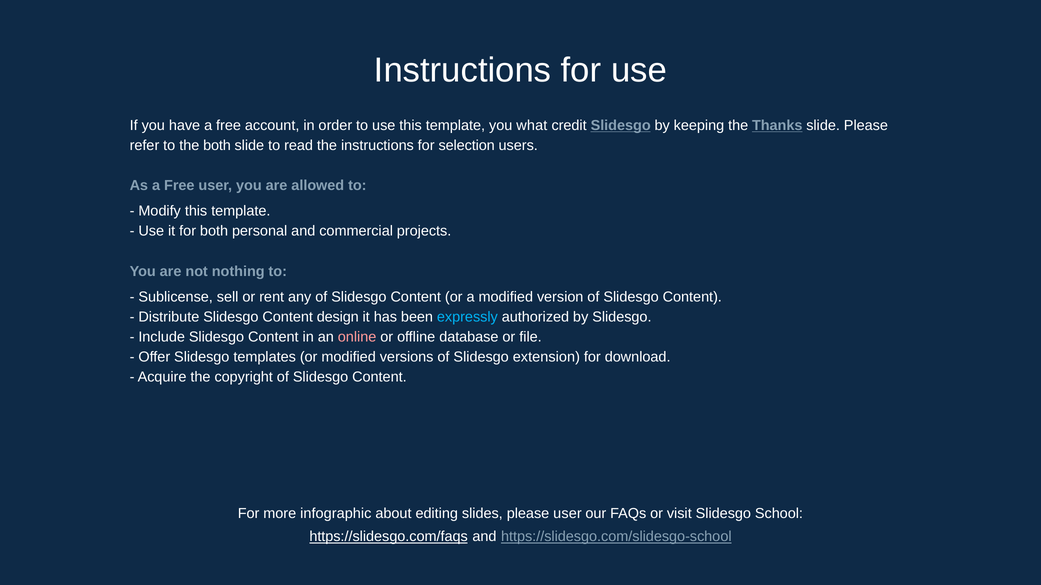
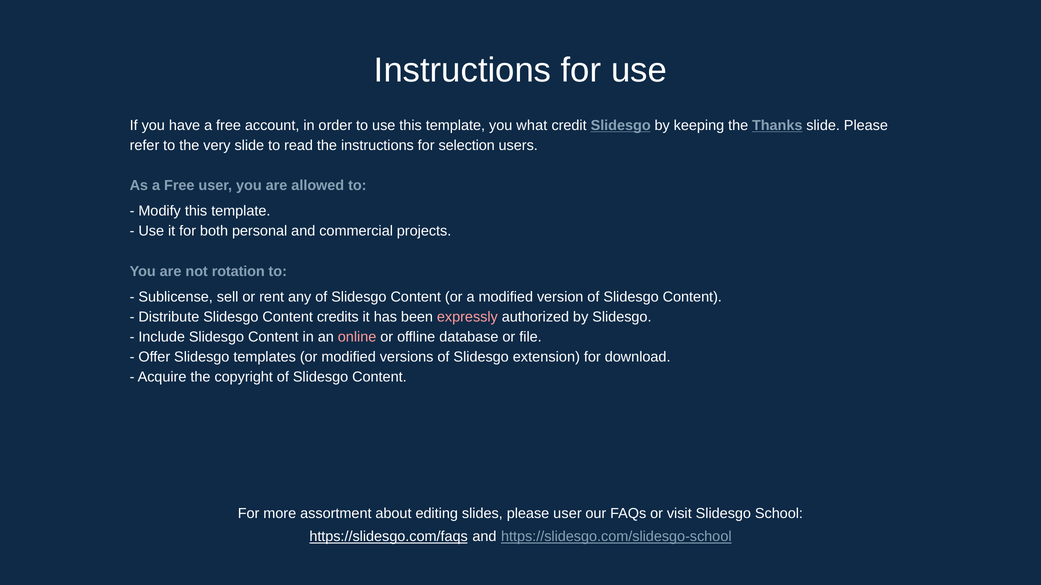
the both: both -> very
nothing: nothing -> rotation
design: design -> credits
expressly colour: light blue -> pink
infographic: infographic -> assortment
